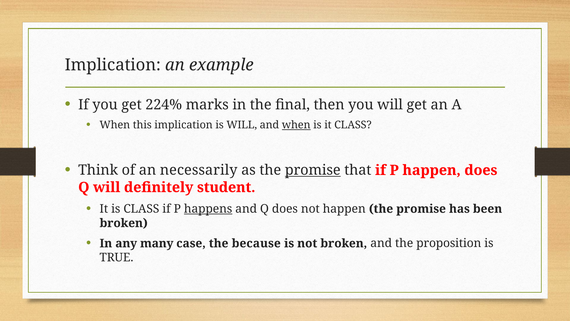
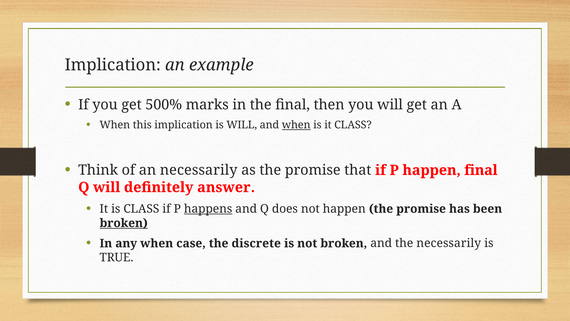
224%: 224% -> 500%
promise at (313, 170) underline: present -> none
happen does: does -> final
student: student -> answer
broken at (124, 223) underline: none -> present
any many: many -> when
because: because -> discrete
the proposition: proposition -> necessarily
